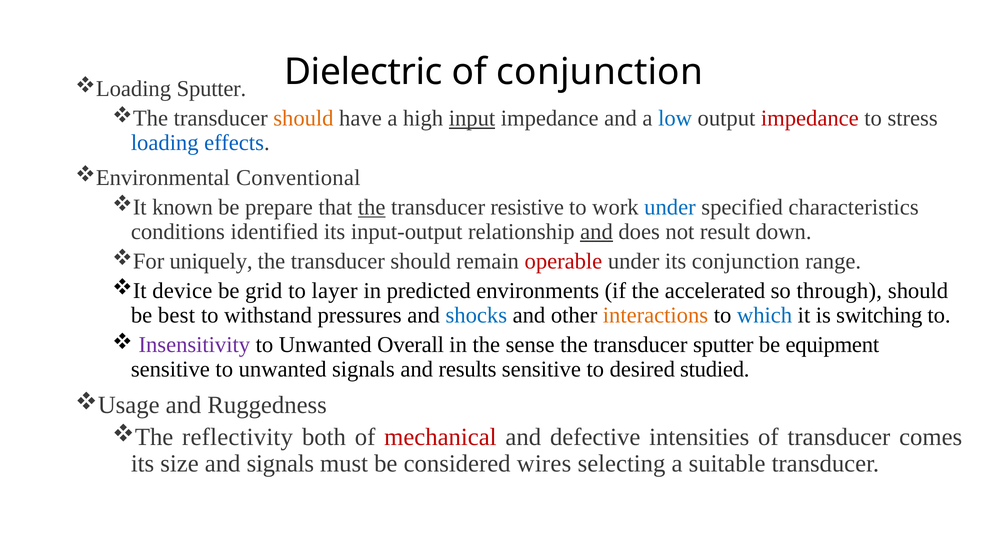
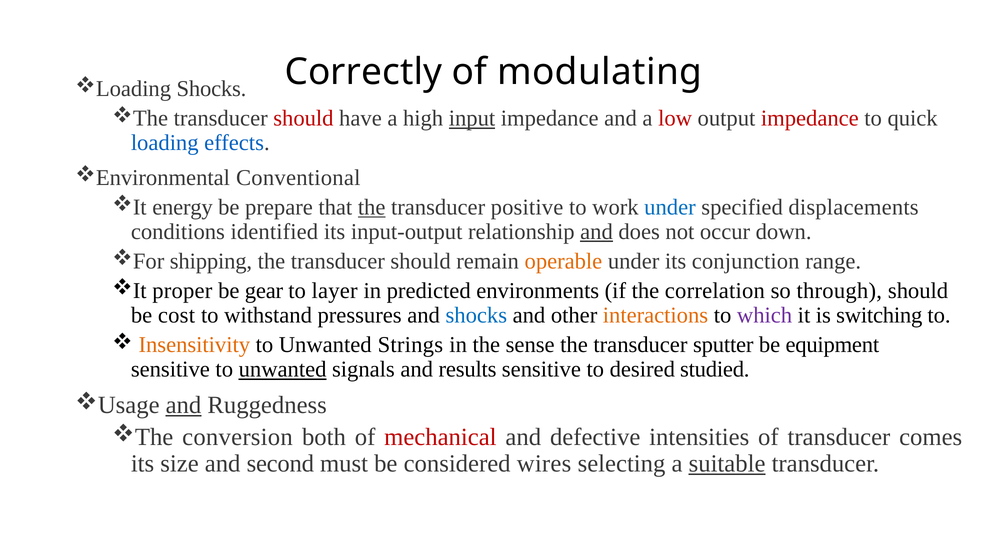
Dielectric: Dielectric -> Correctly
of conjunction: conjunction -> modulating
Sputter at (211, 89): Sputter -> Shocks
should at (303, 118) colour: orange -> red
low colour: blue -> red
stress: stress -> quick
known: known -> energy
resistive: resistive -> positive
characteristics: characteristics -> displacements
result: result -> occur
uniquely: uniquely -> shipping
operable colour: red -> orange
device: device -> proper
grid: grid -> gear
accelerated: accelerated -> correlation
best: best -> cost
which colour: blue -> purple
Insensitivity colour: purple -> orange
Overall: Overall -> Strings
unwanted at (283, 369) underline: none -> present
and at (183, 405) underline: none -> present
reflectivity: reflectivity -> conversion
and signals: signals -> second
suitable underline: none -> present
